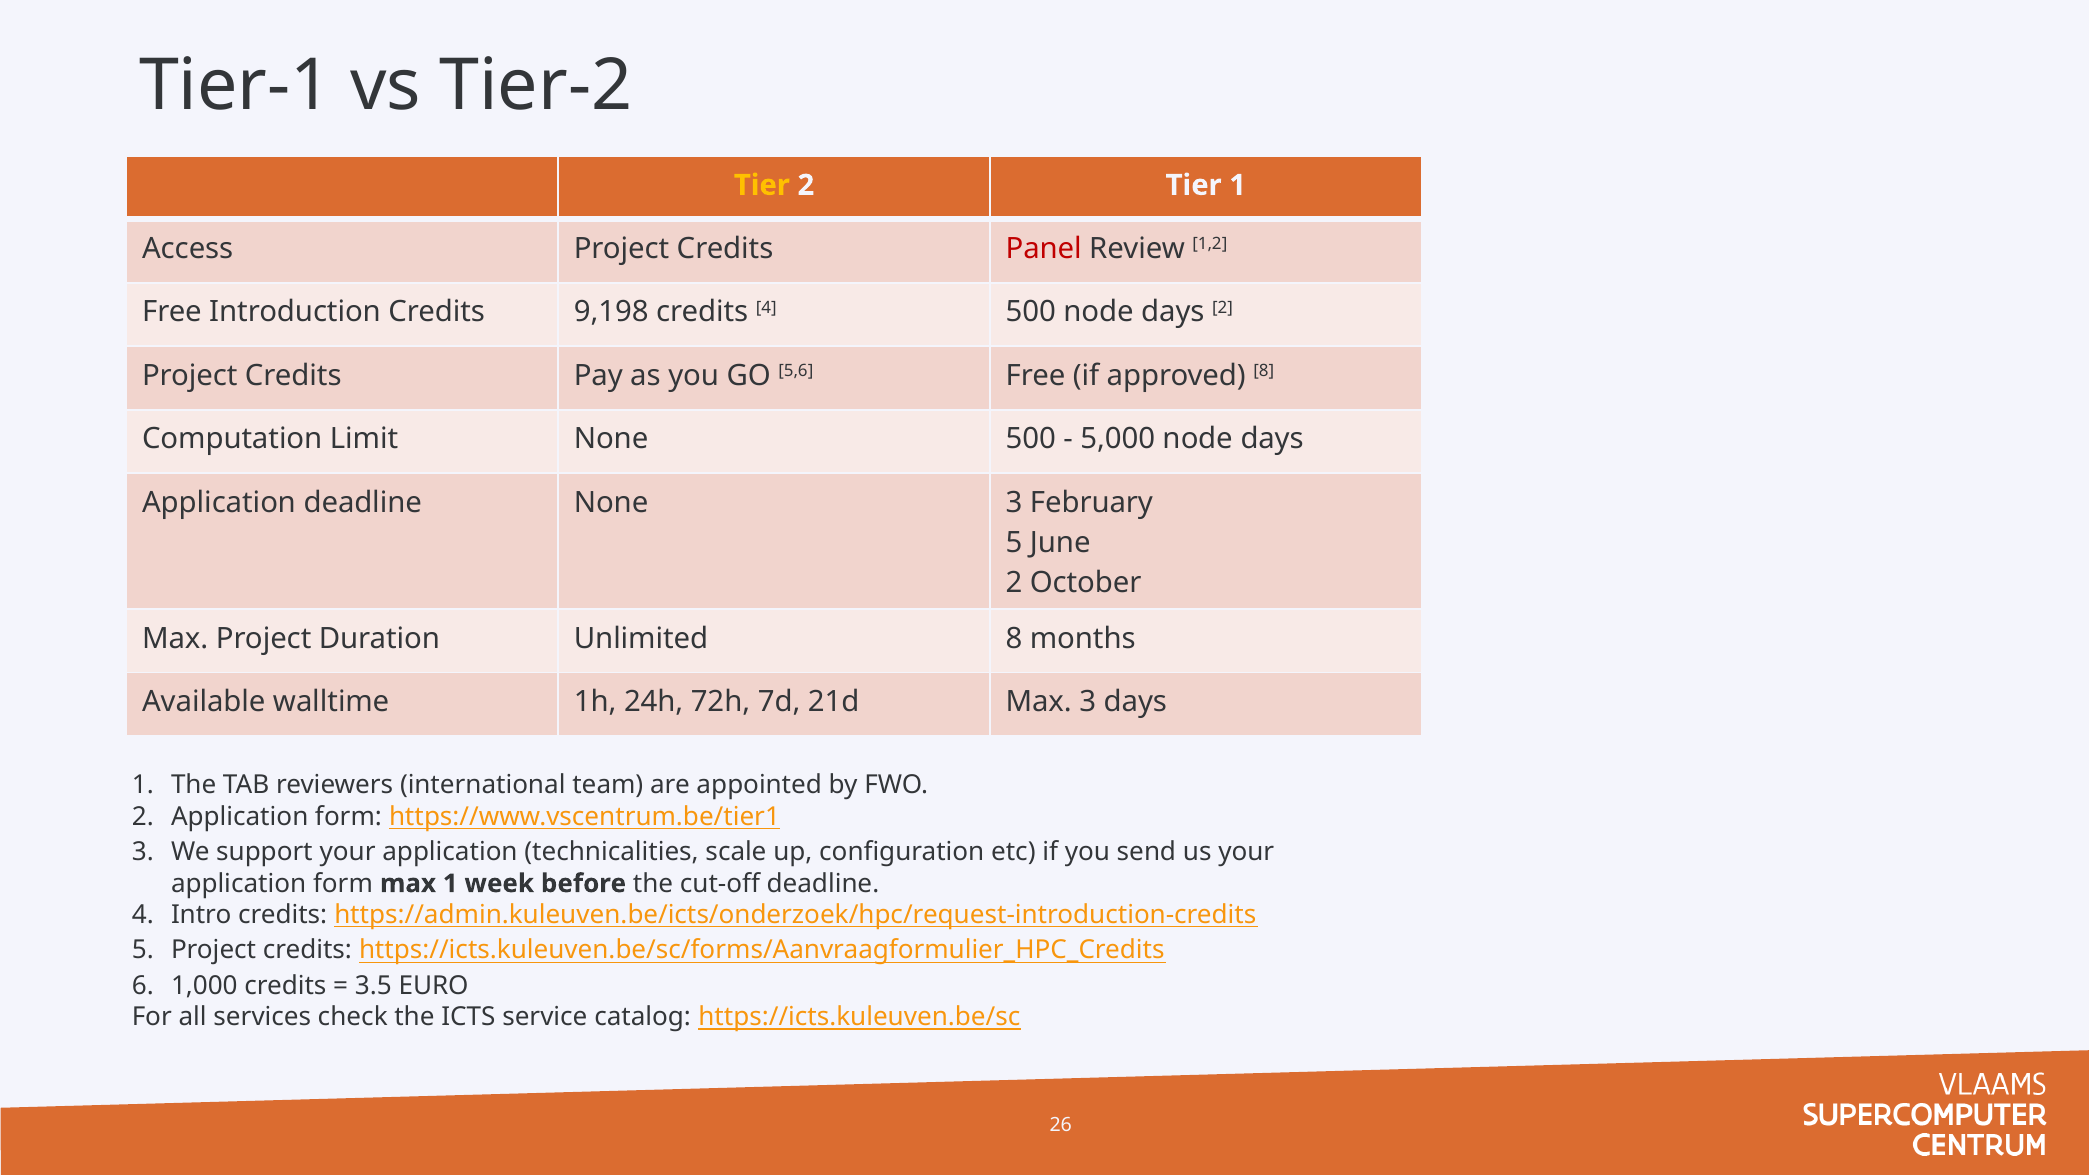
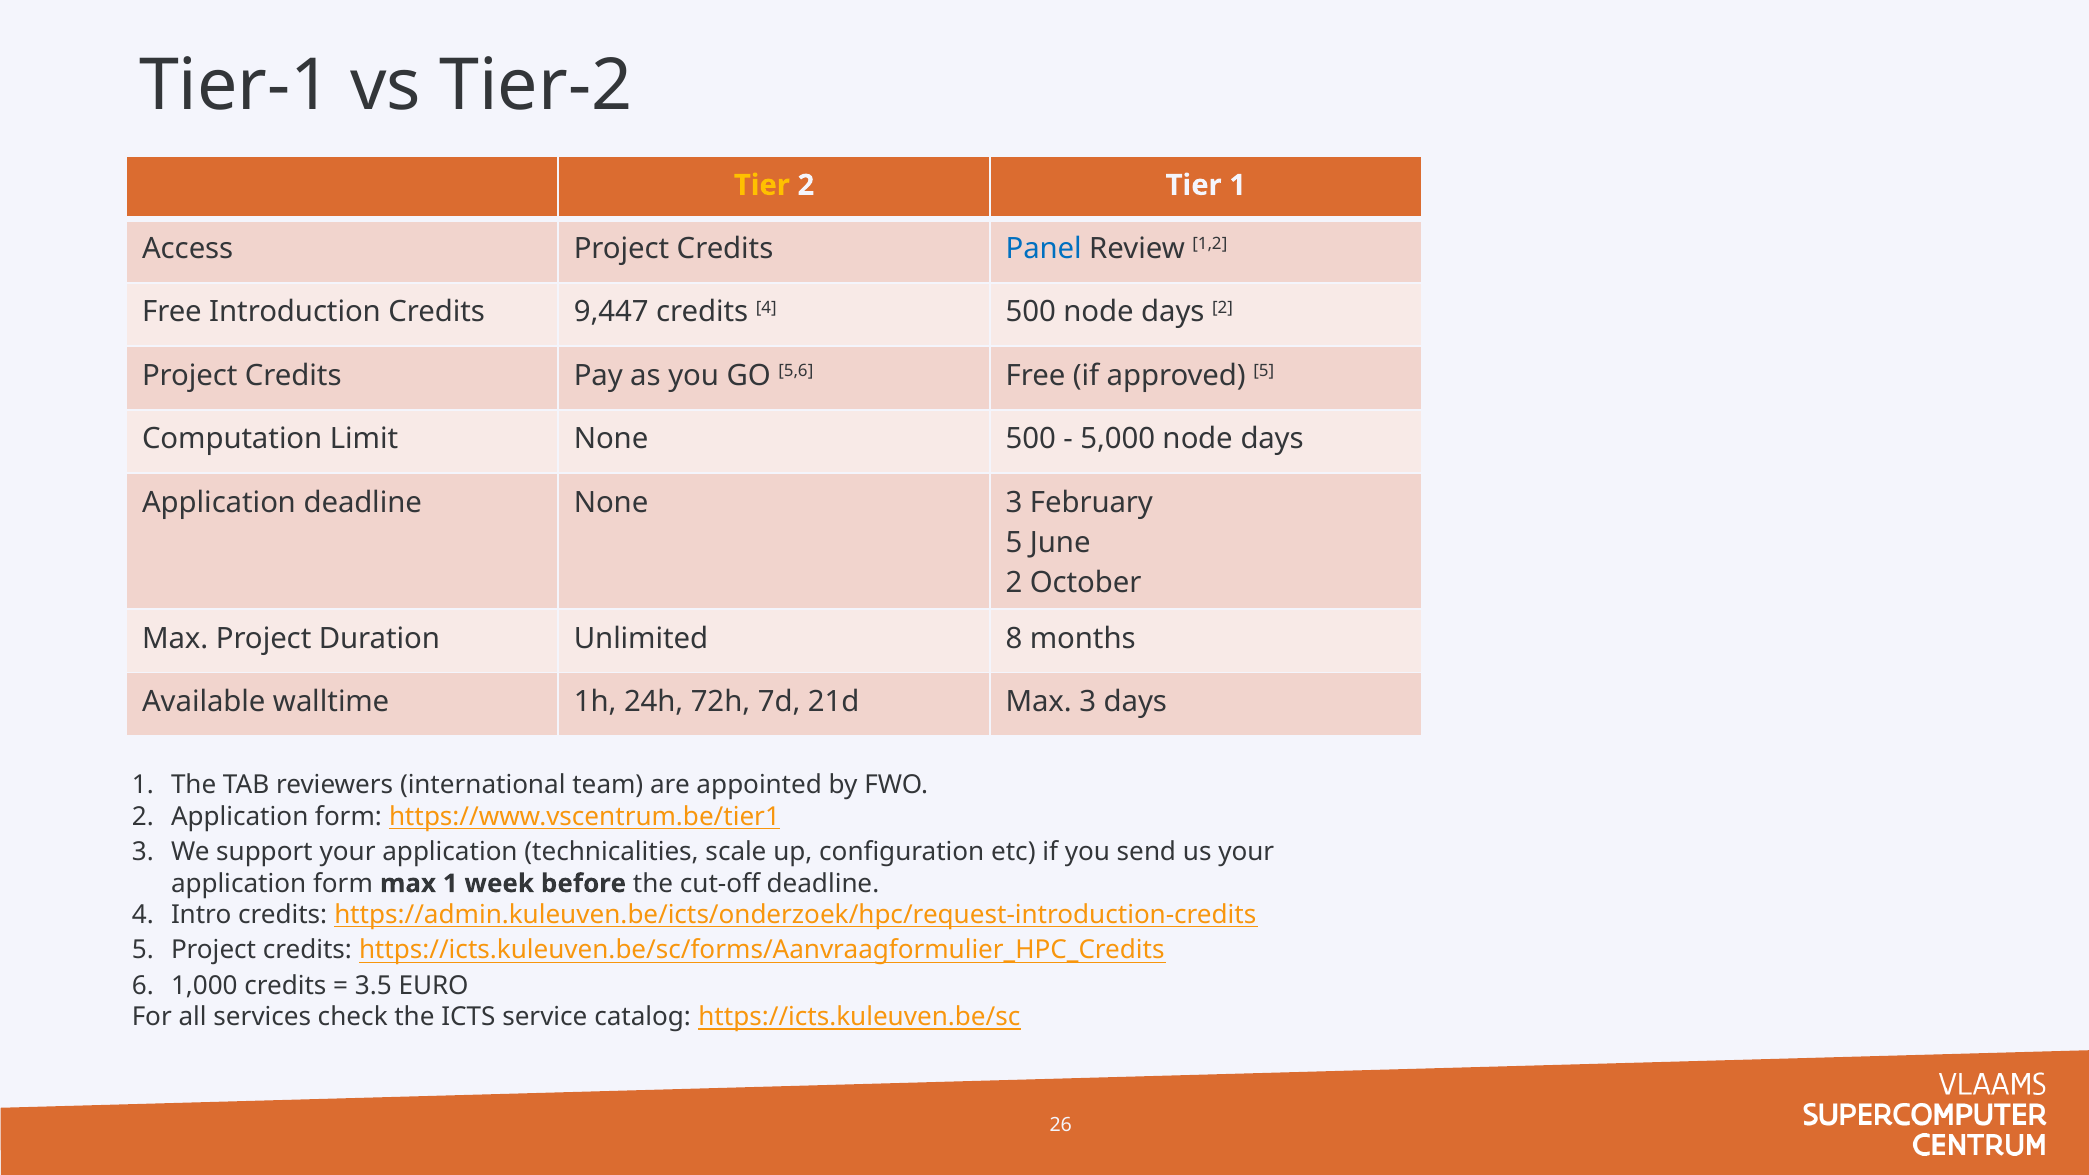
Panel colour: red -> blue
9,198: 9,198 -> 9,447
approved 8: 8 -> 5
